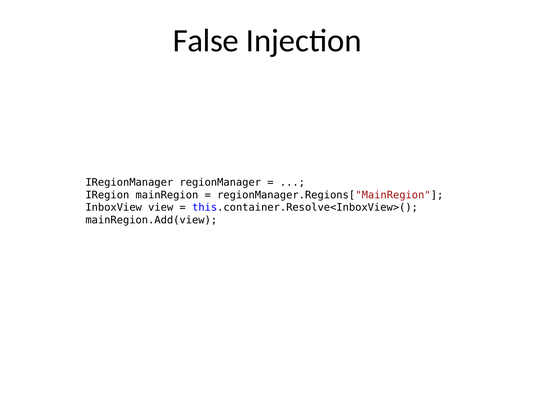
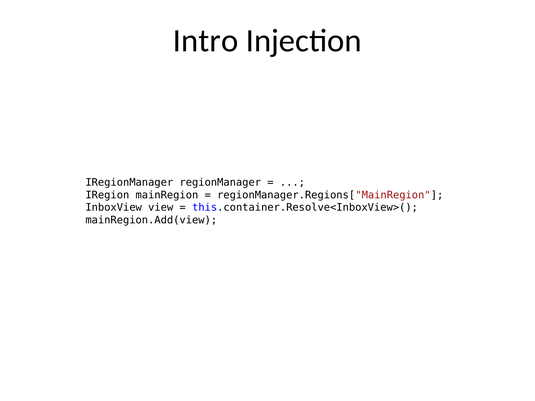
False: False -> Intro
